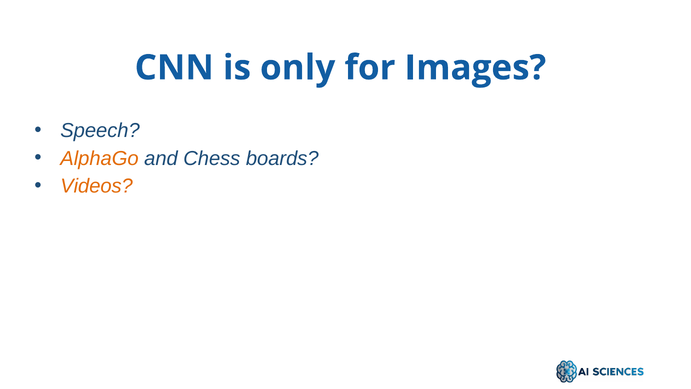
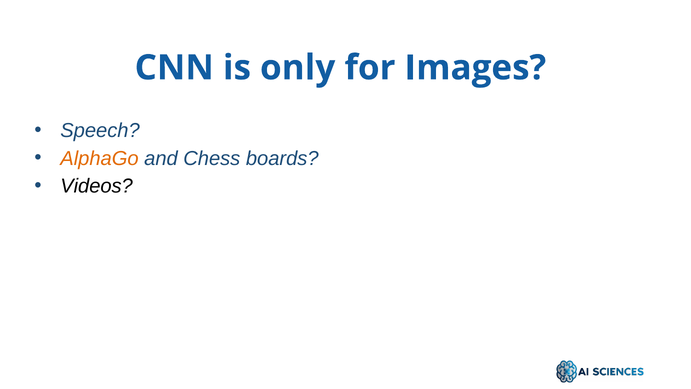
Videos colour: orange -> black
